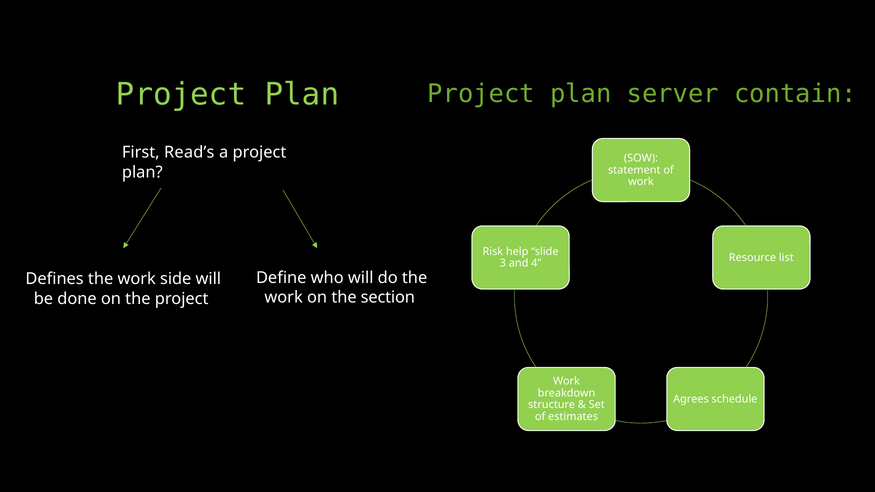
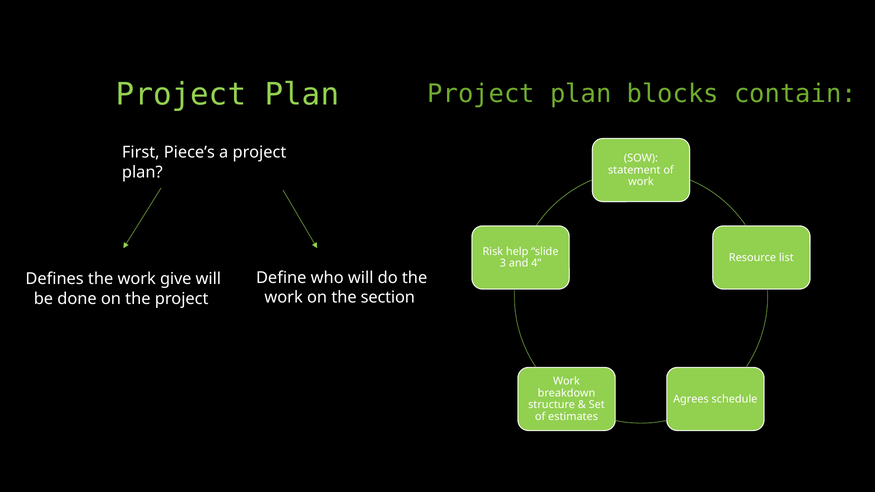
server: server -> blocks
Read’s: Read’s -> Piece’s
side: side -> give
